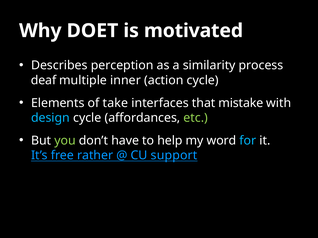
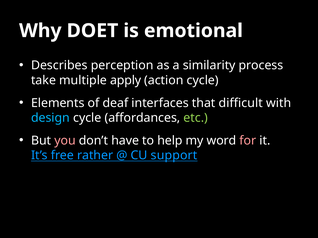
motivated: motivated -> emotional
deaf: deaf -> take
inner: inner -> apply
take: take -> deaf
mistake: mistake -> difficult
you colour: light green -> pink
for colour: light blue -> pink
